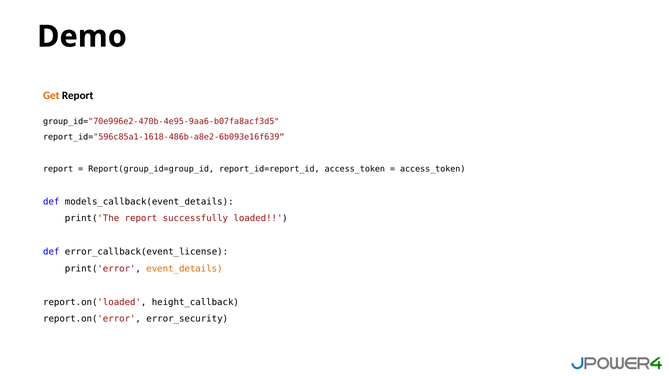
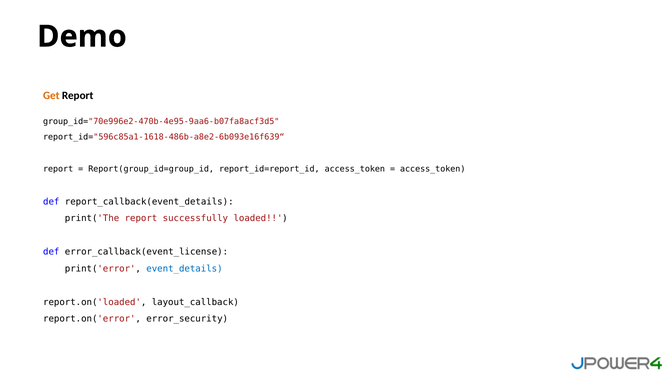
models_callback(event_details: models_callback(event_details -> report_callback(event_details
event_details colour: orange -> blue
height_callback: height_callback -> layout_callback
